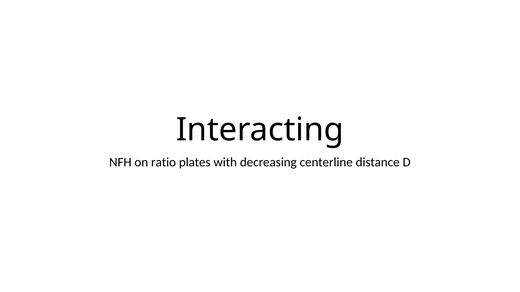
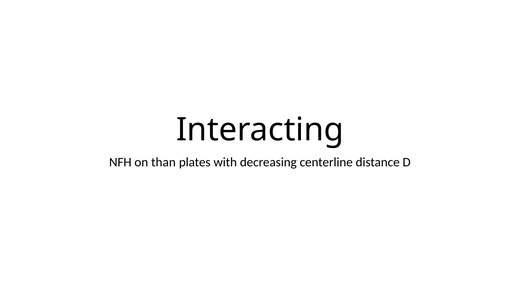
ratio: ratio -> than
